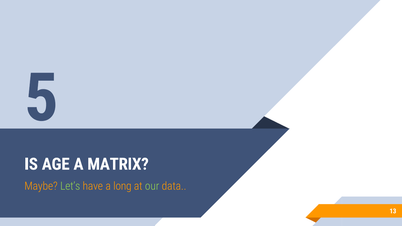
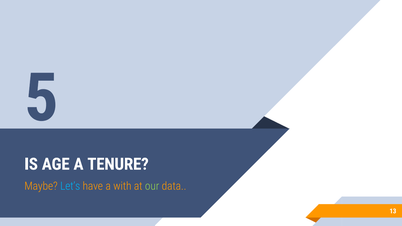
MATRIX: MATRIX -> TENURE
Let’s colour: light green -> light blue
long: long -> with
